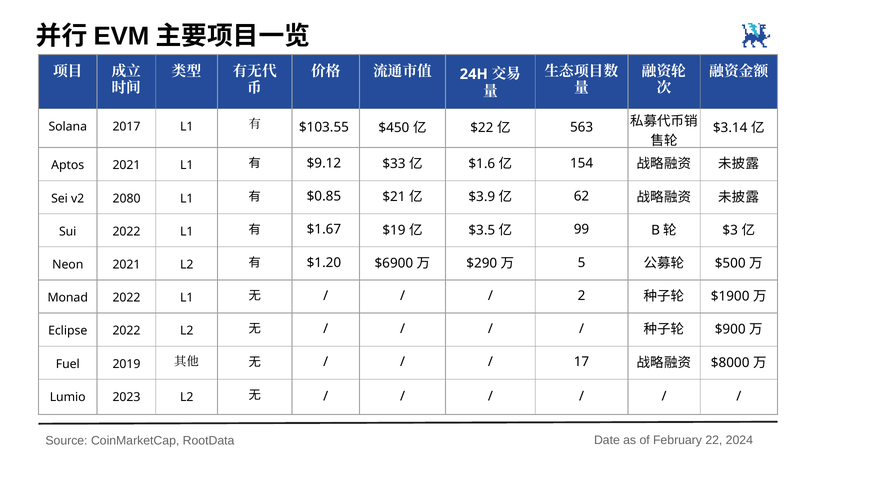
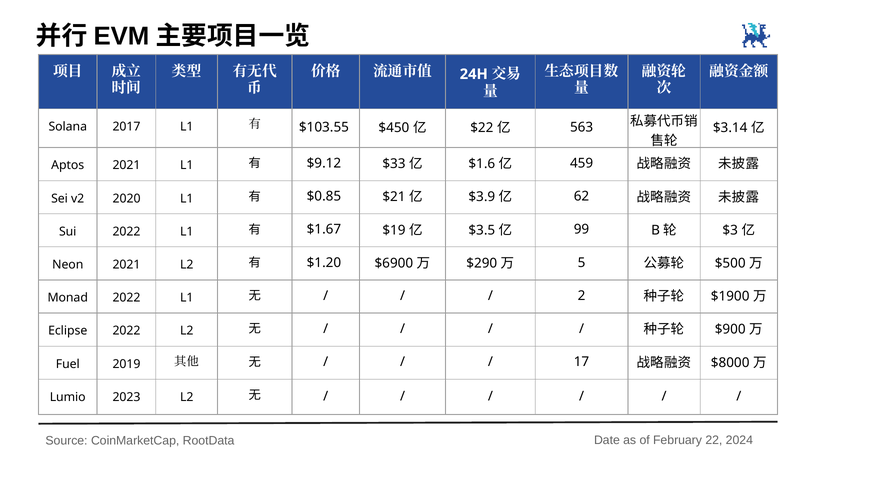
154: 154 -> 459
2080: 2080 -> 2020
